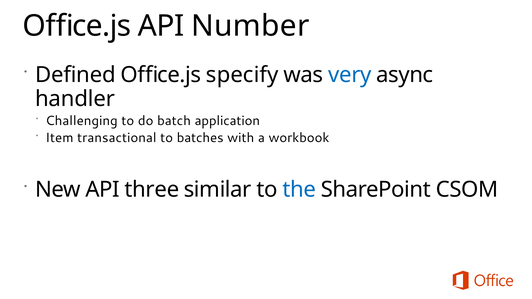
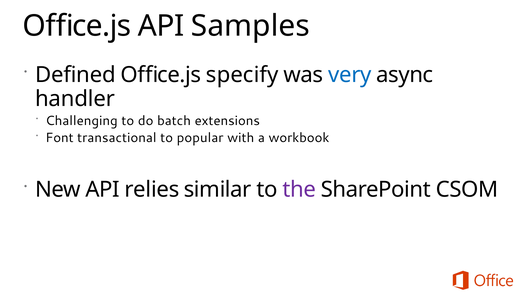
Number: Number -> Samples
application: application -> extensions
Item: Item -> Font
batches: batches -> popular
three: three -> relies
the colour: blue -> purple
